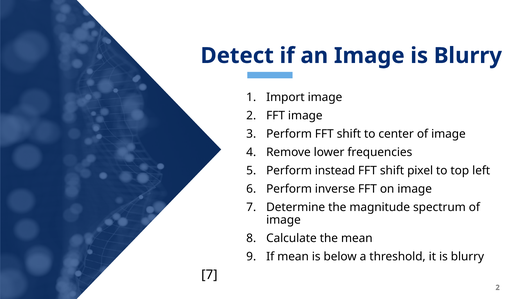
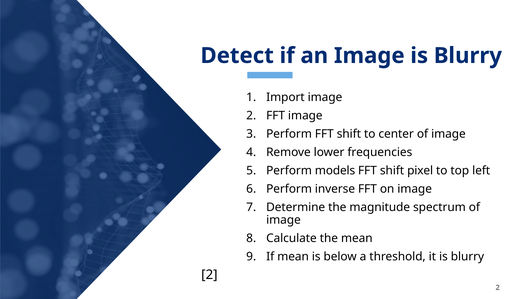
instead: instead -> models
7 at (209, 275): 7 -> 2
